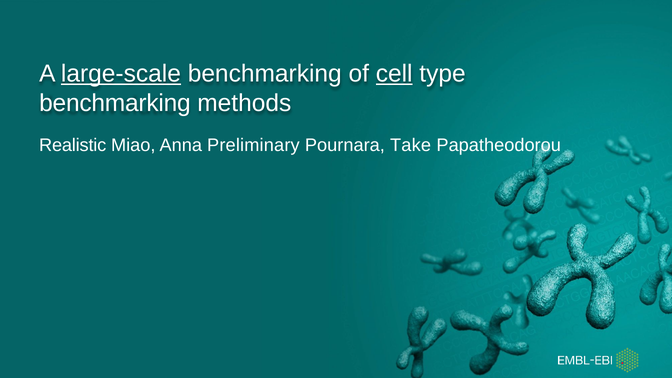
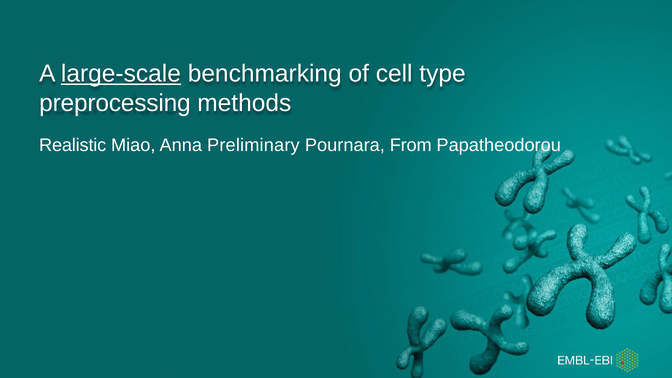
cell underline: present -> none
benchmarking at (115, 103): benchmarking -> preprocessing
Take: Take -> From
